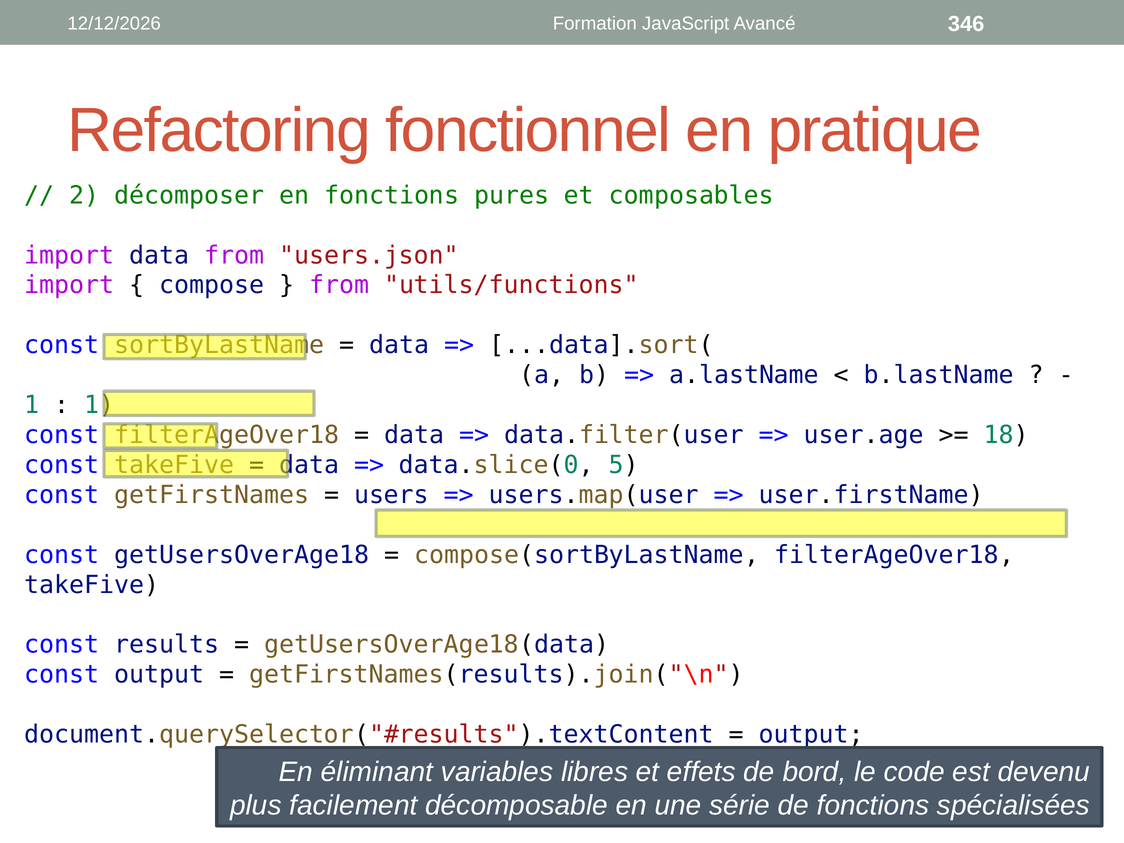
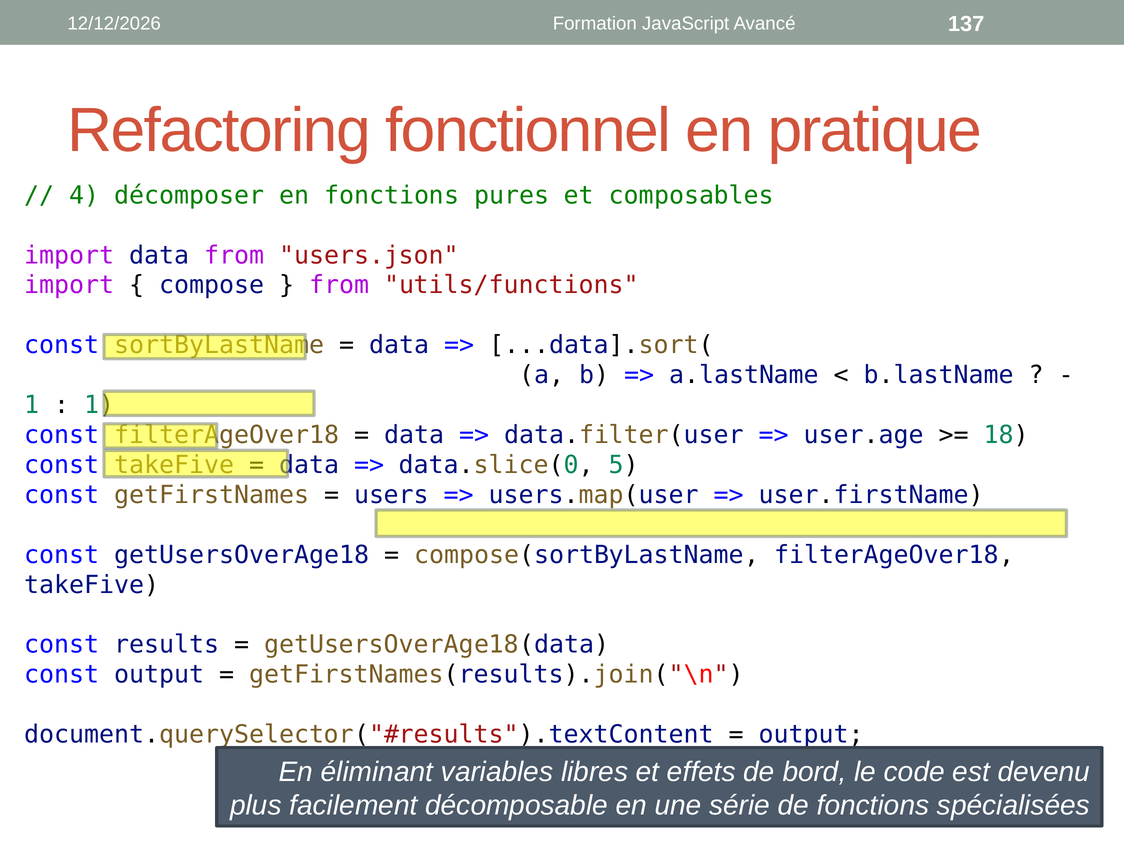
346: 346 -> 137
2: 2 -> 4
